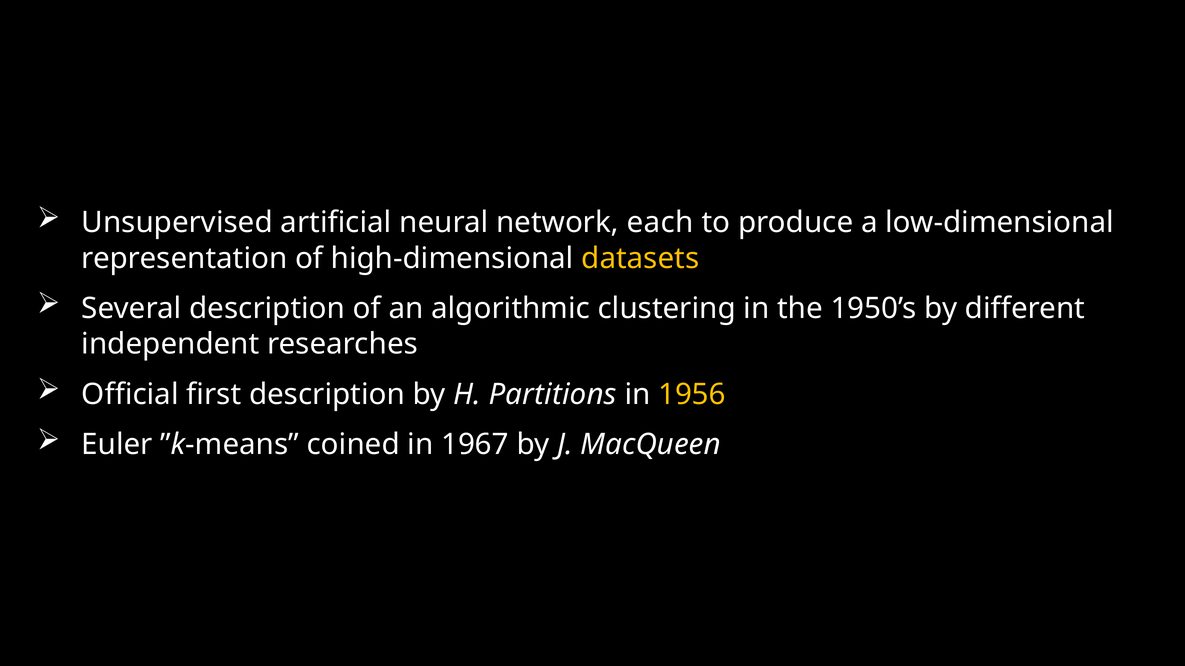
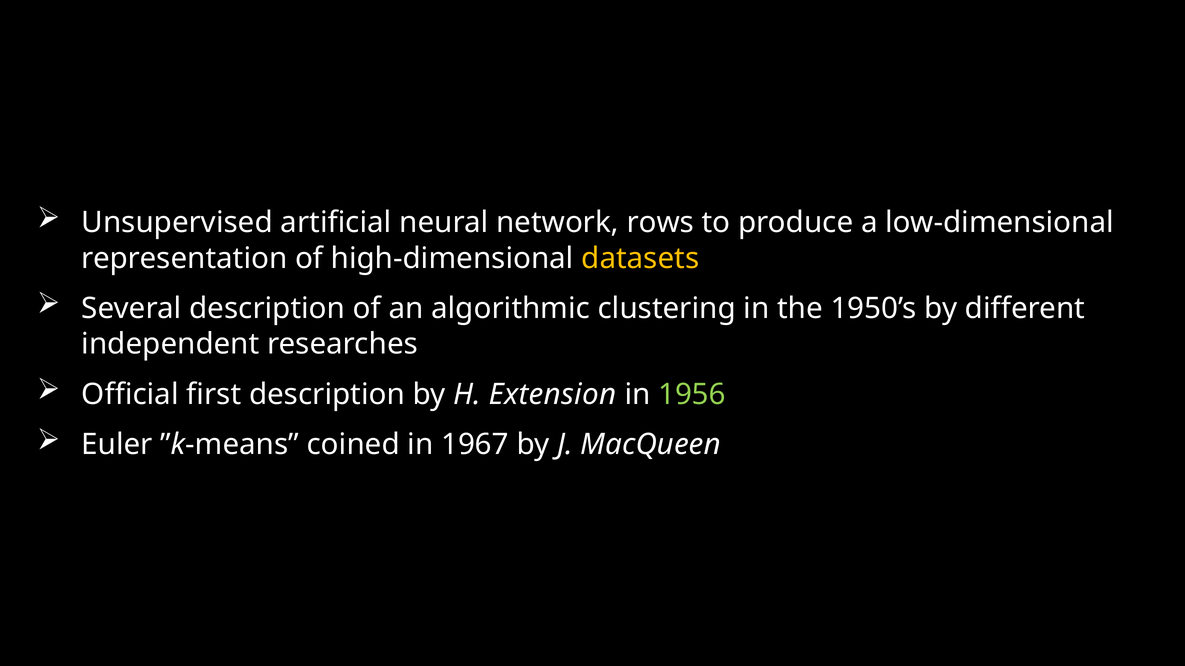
each: each -> rows
Partitions: Partitions -> Extension
1956 colour: yellow -> light green
